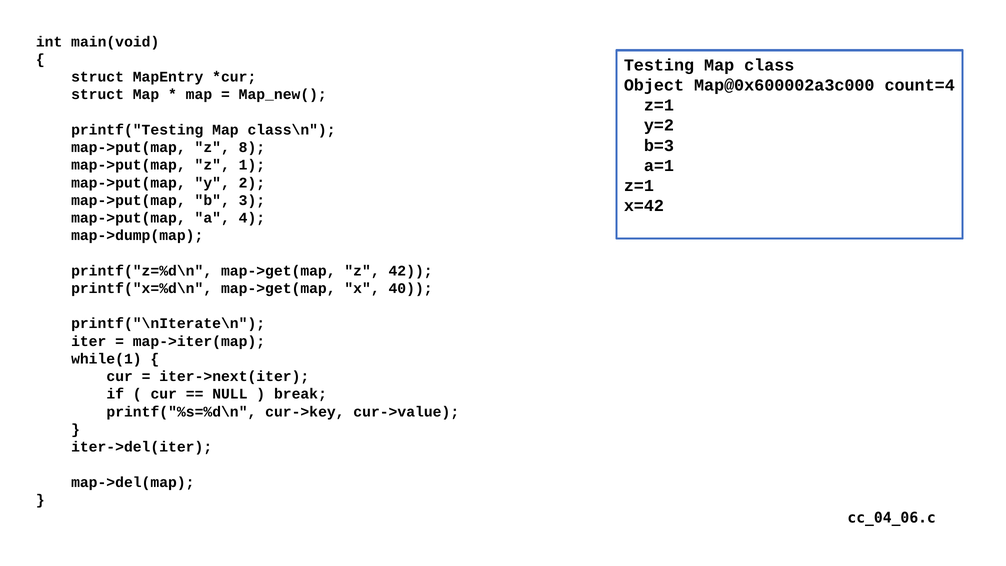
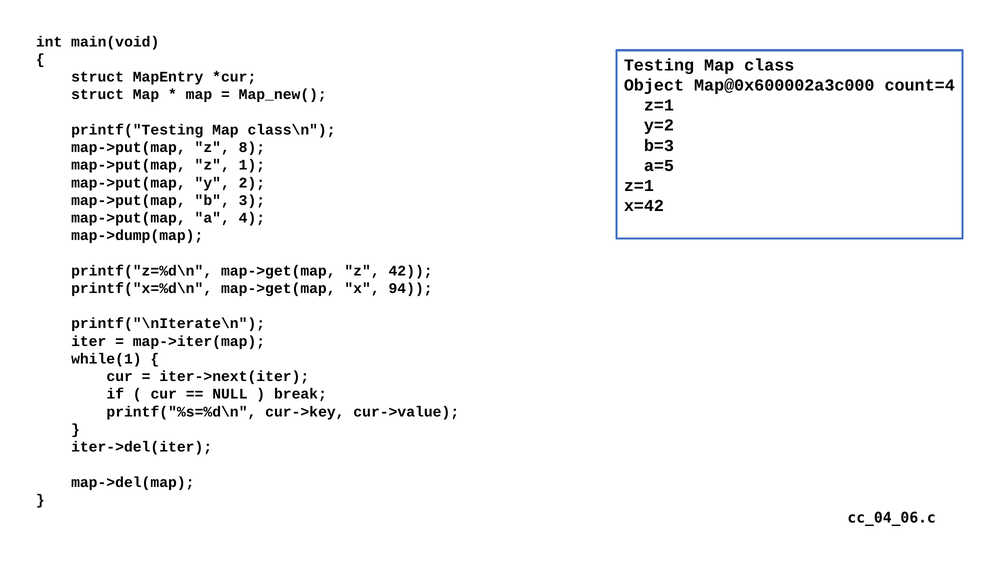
a=1: a=1 -> a=5
40: 40 -> 94
